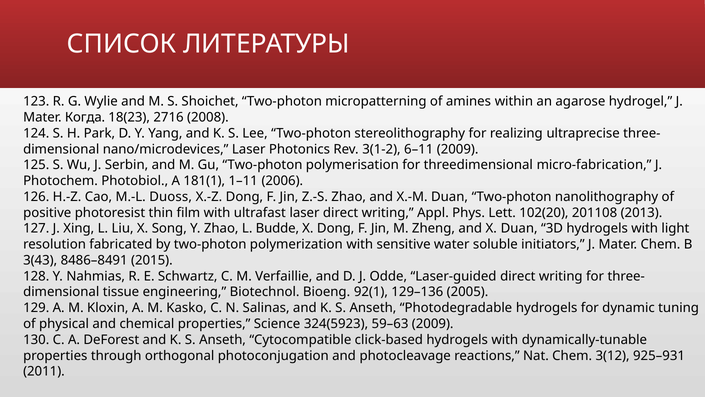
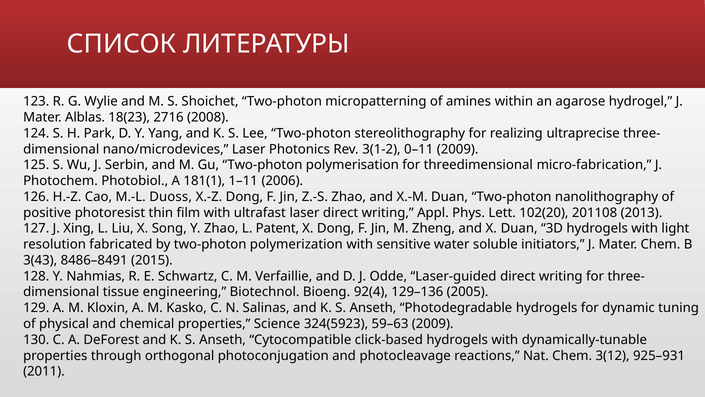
Когда: Когда -> Alblas
6–11: 6–11 -> 0–11
Budde: Budde -> Patent
92(1: 92(1 -> 92(4
